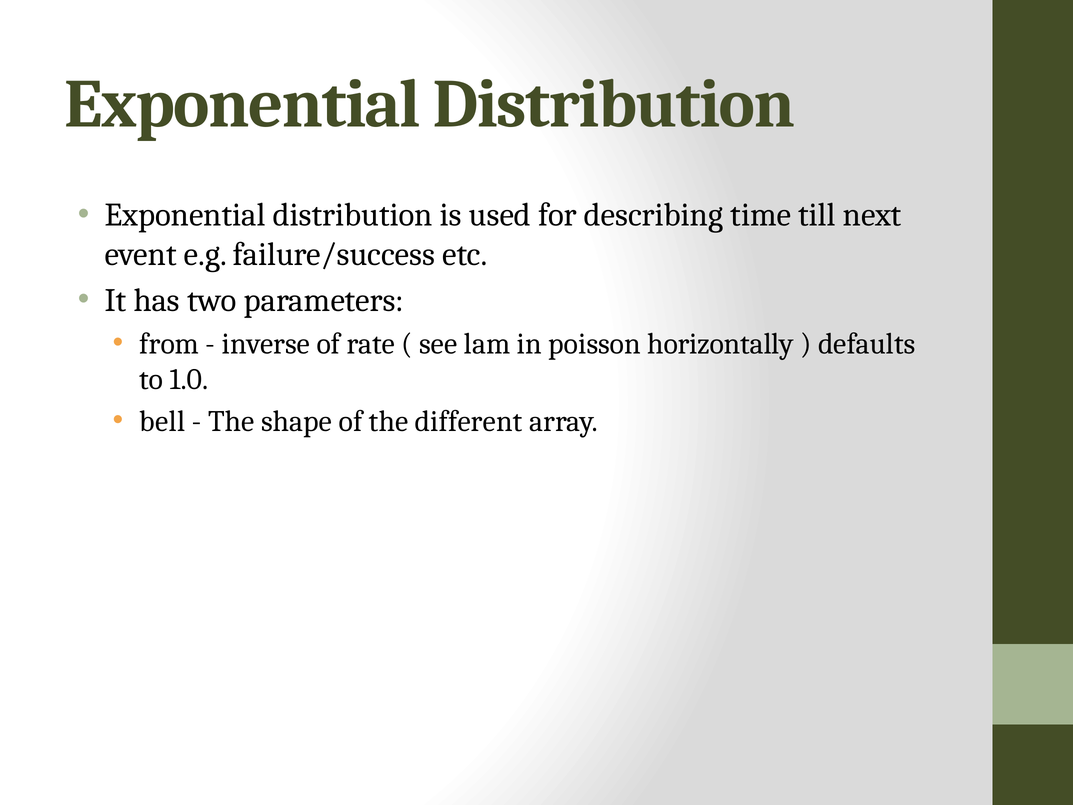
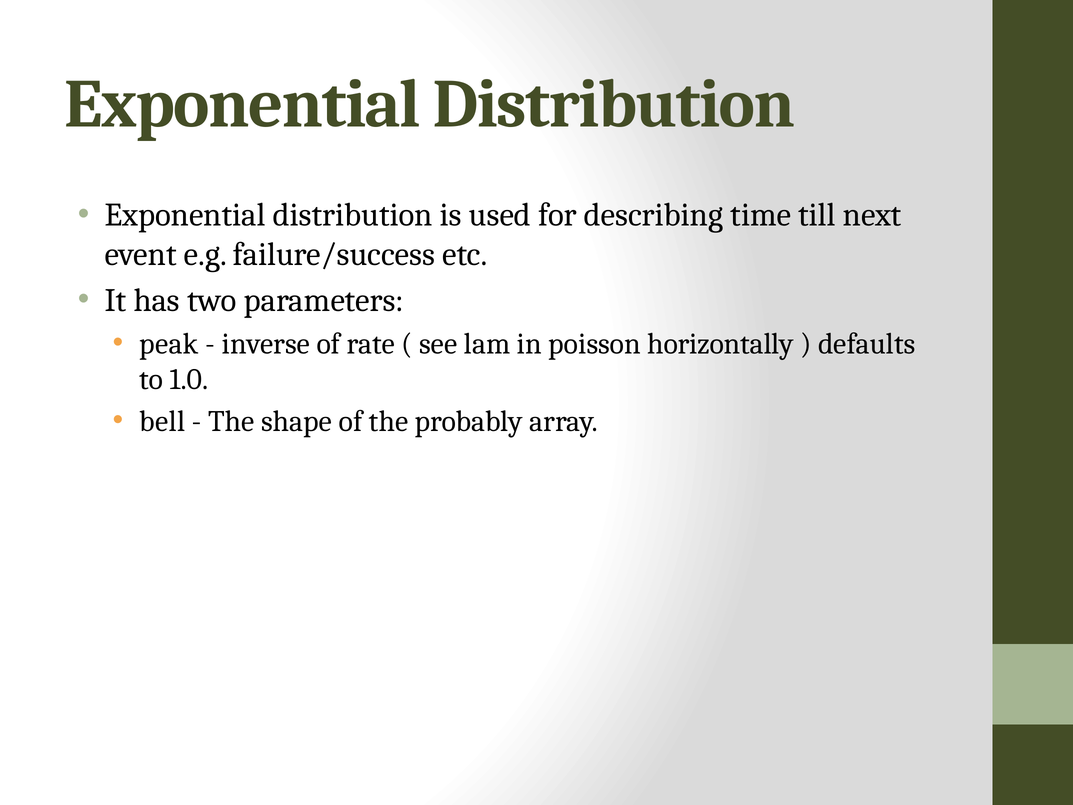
from: from -> peak
different: different -> probably
